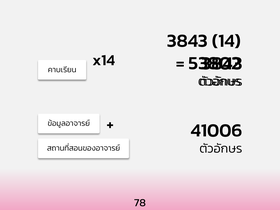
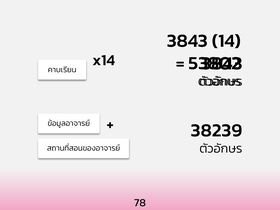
41006: 41006 -> 38239
